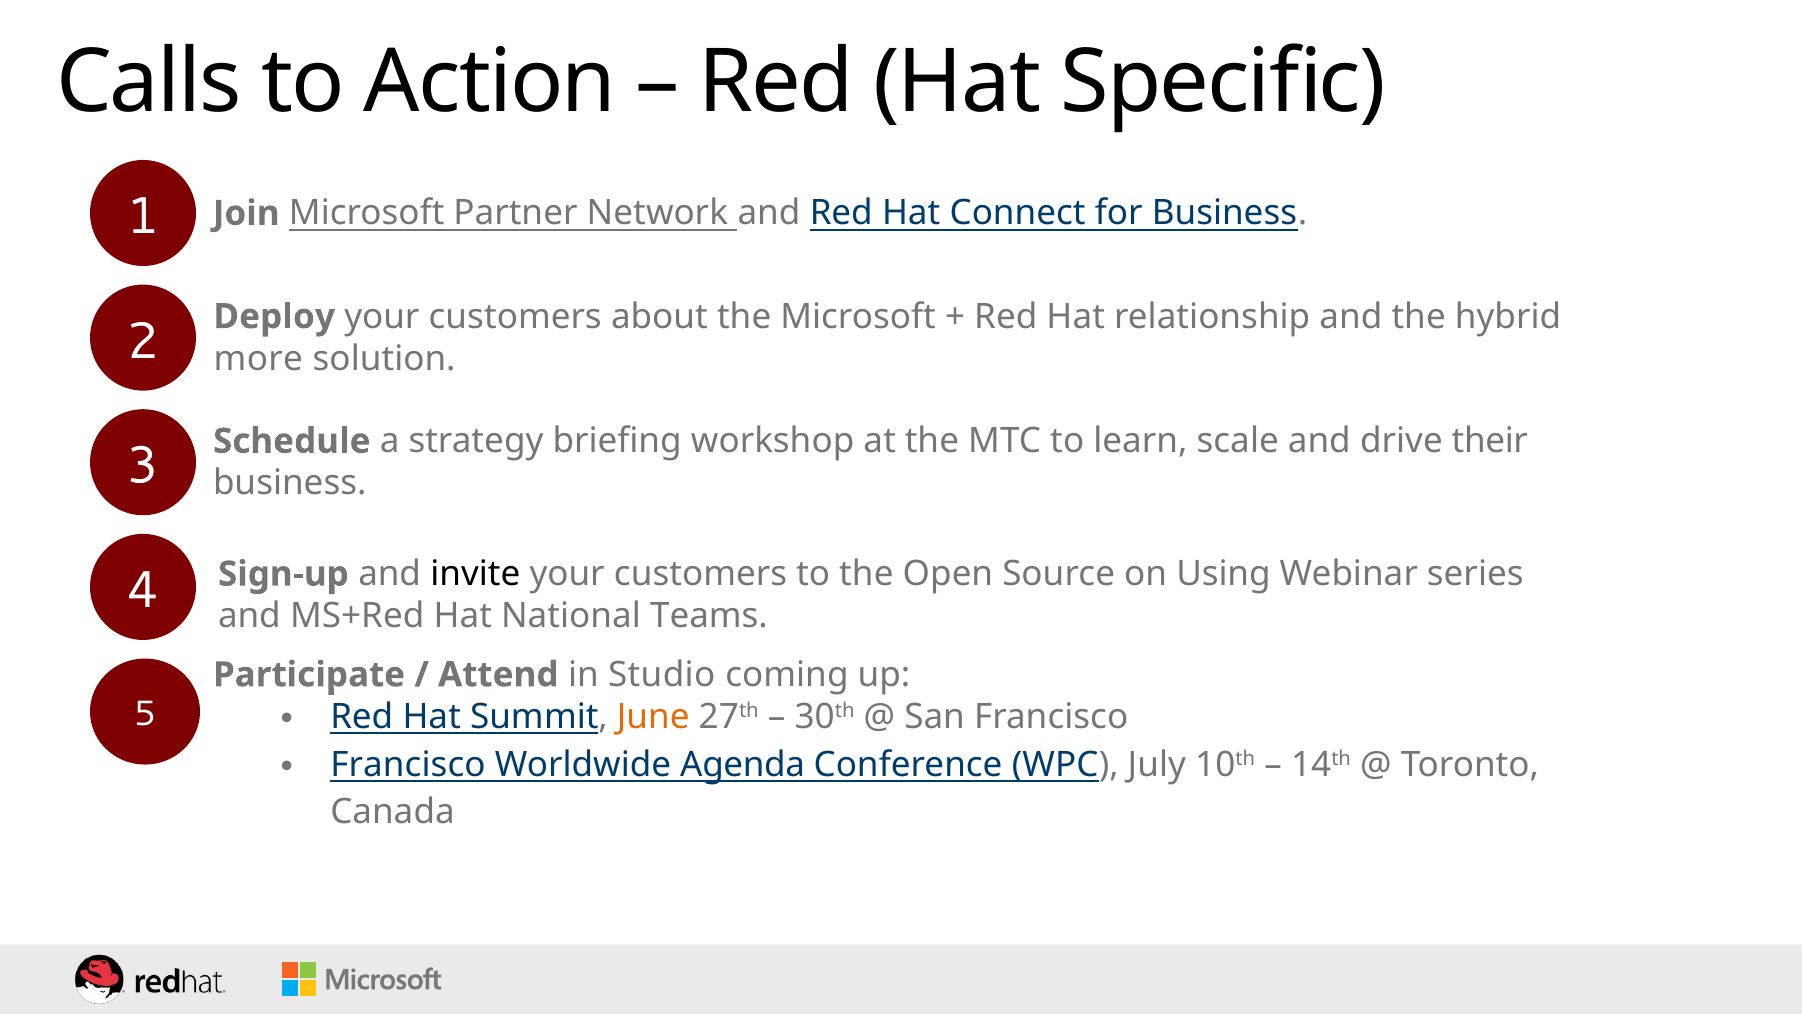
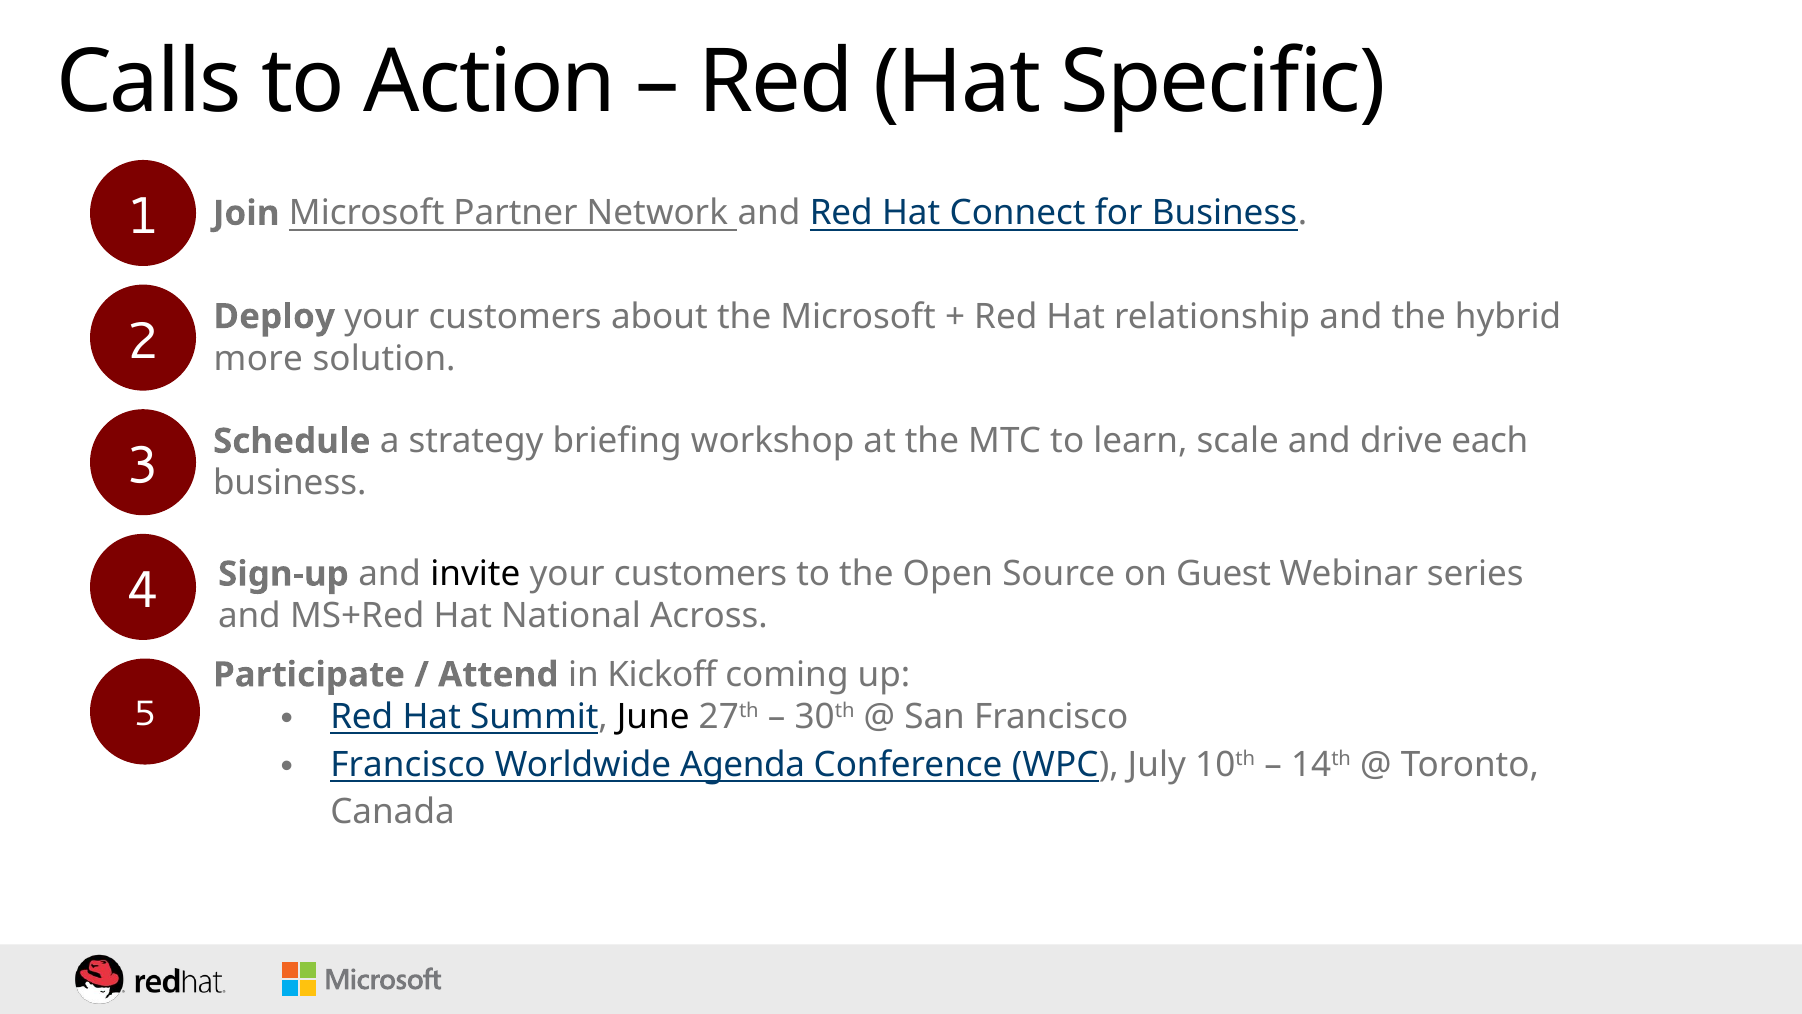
their: their -> each
Using: Using -> Guest
Teams: Teams -> Across
Studio: Studio -> Kickoff
June colour: orange -> black
